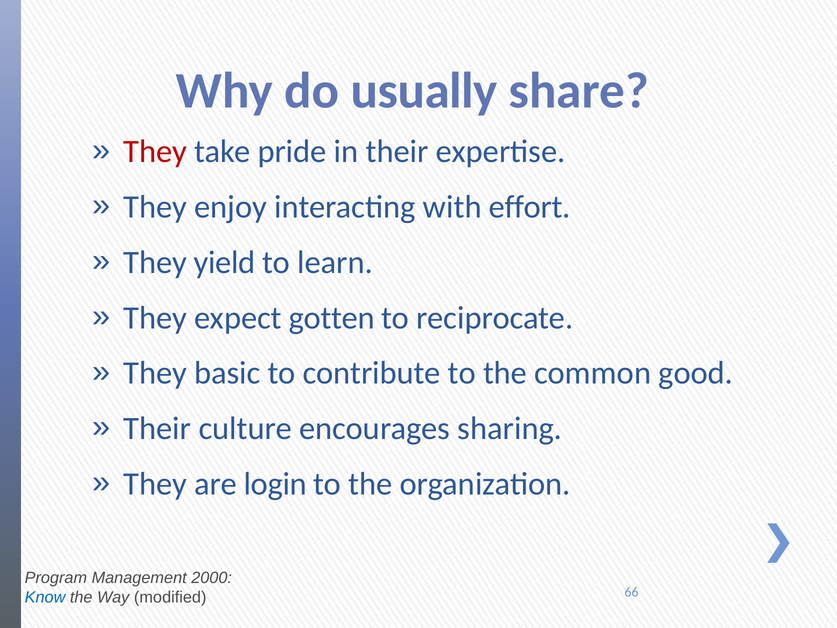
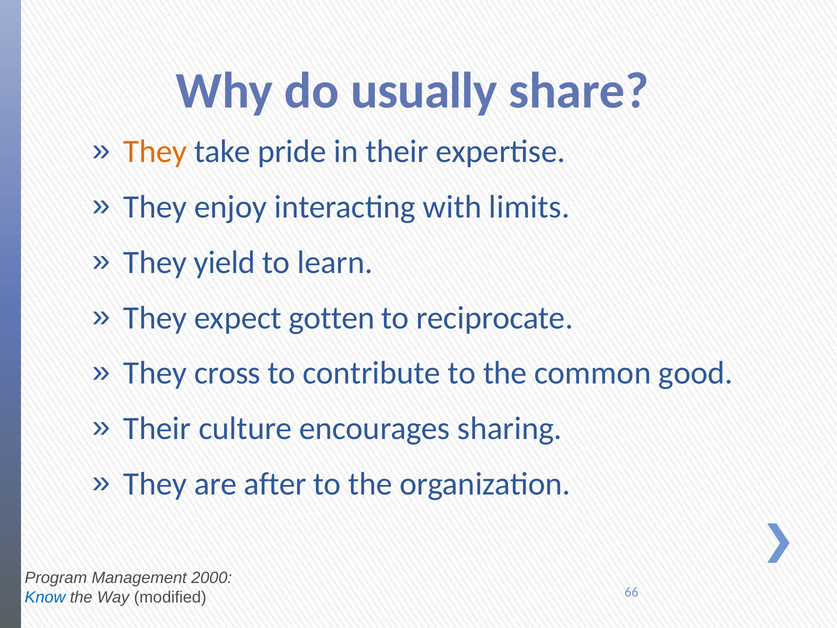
They at (155, 152) colour: red -> orange
effort: effort -> limits
basic: basic -> cross
login: login -> after
